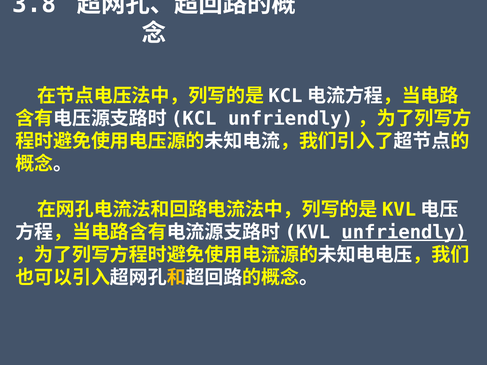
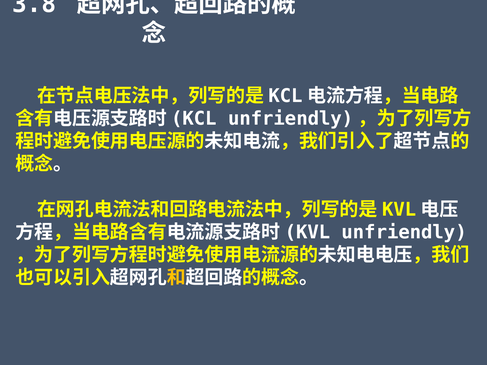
unfriendly underline: present -> none
